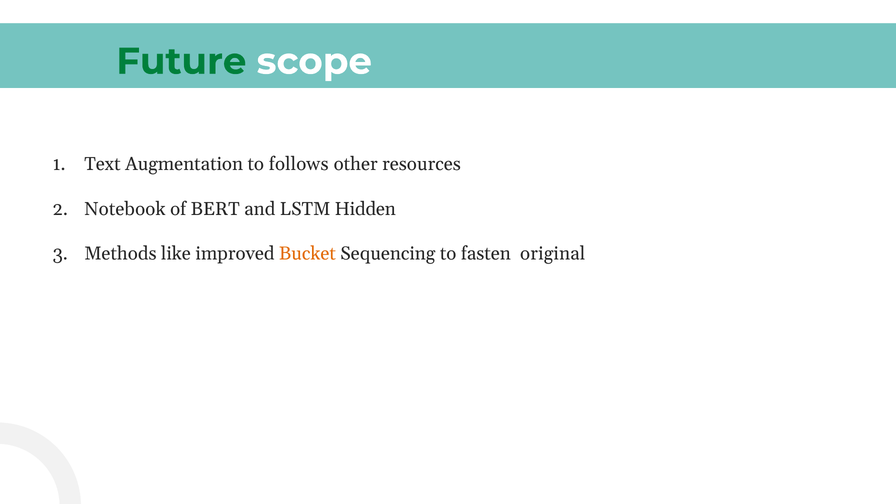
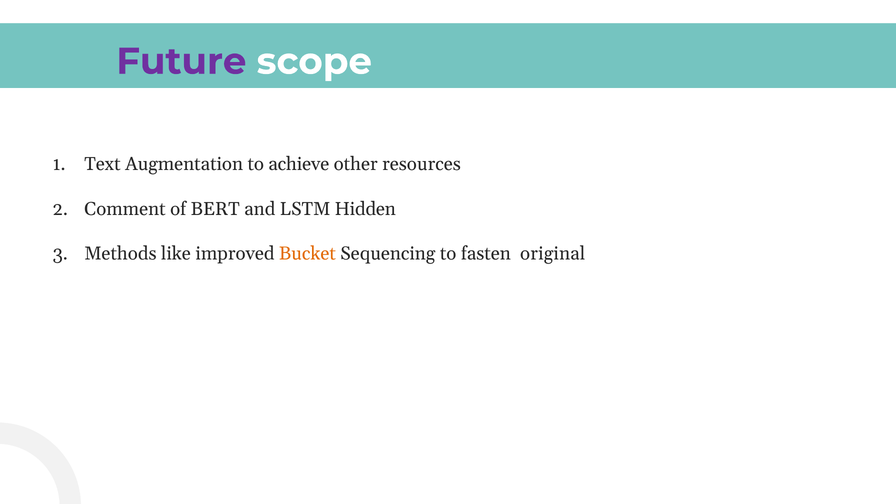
Future colour: green -> purple
follows: follows -> achieve
Notebook: Notebook -> Comment
